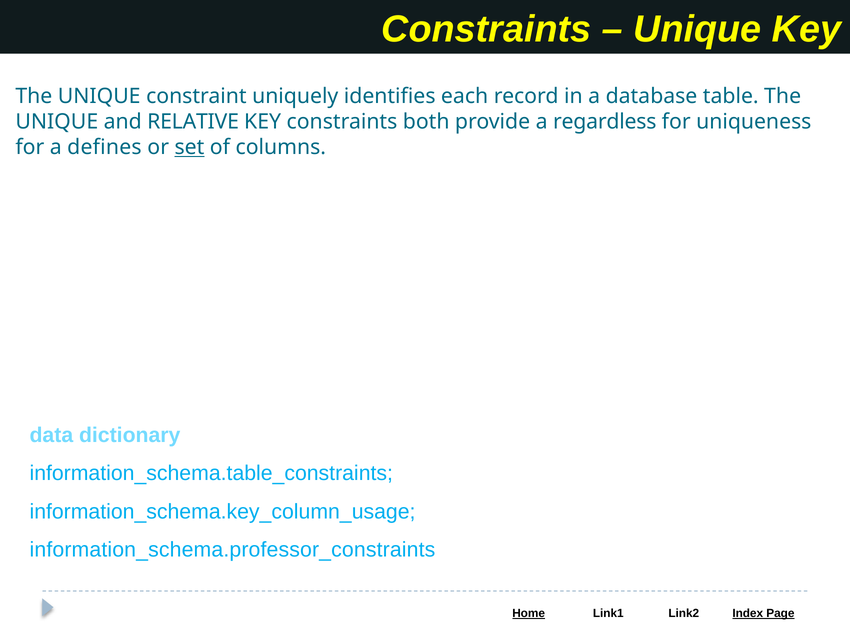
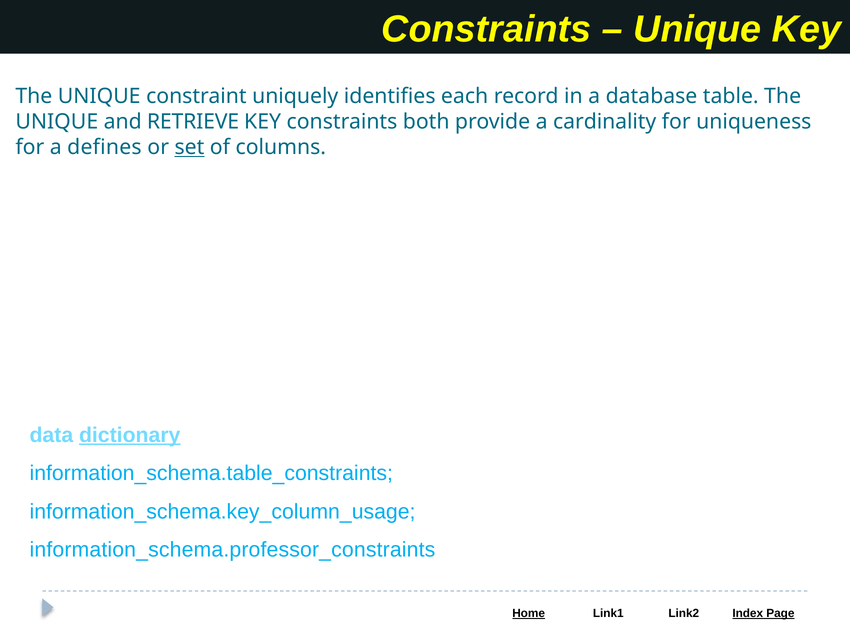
RELATIVE: RELATIVE -> RETRIEVE
regardless: regardless -> cardinality
dictionary underline: none -> present
